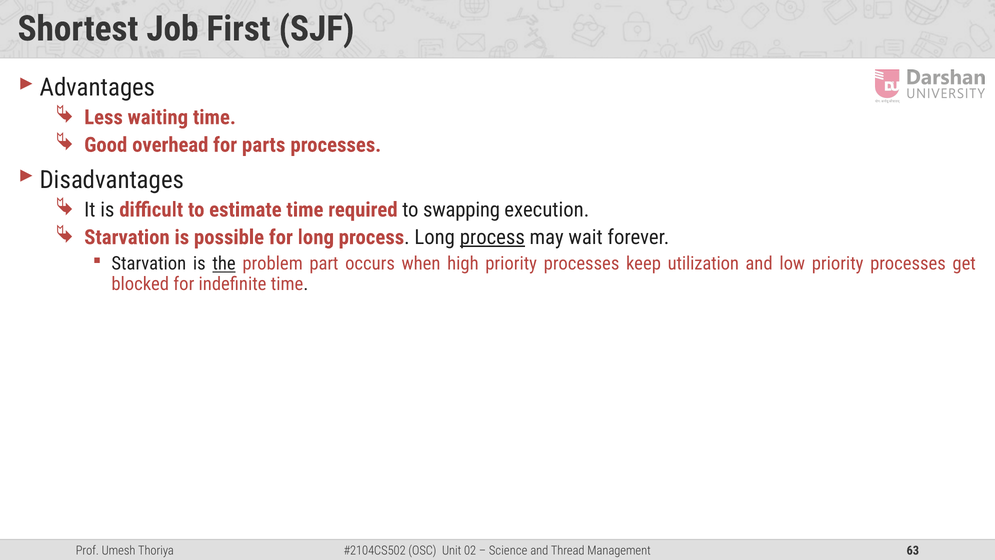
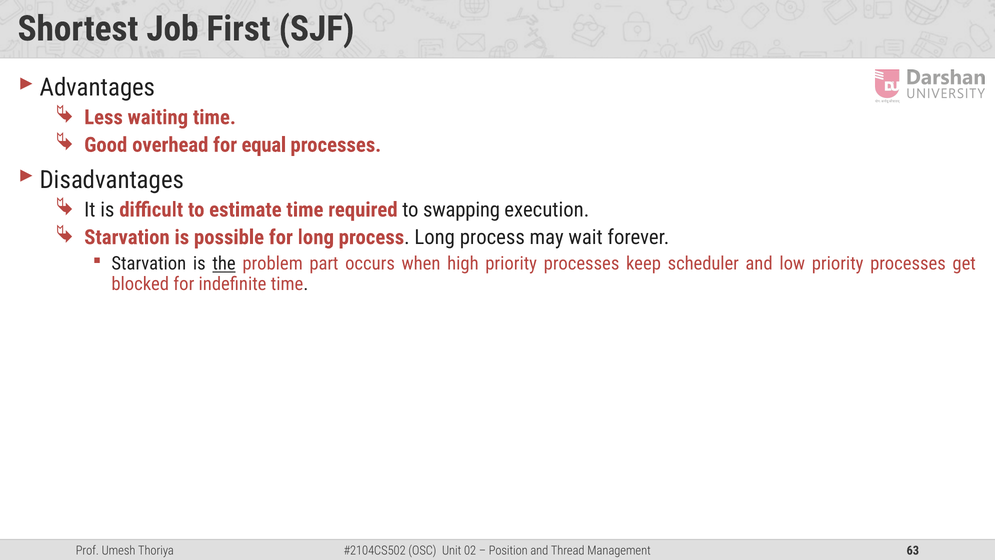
parts: parts -> equal
process at (492, 237) underline: present -> none
utilization: utilization -> scheduler
Science: Science -> Position
